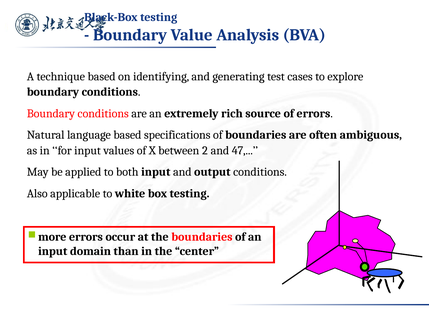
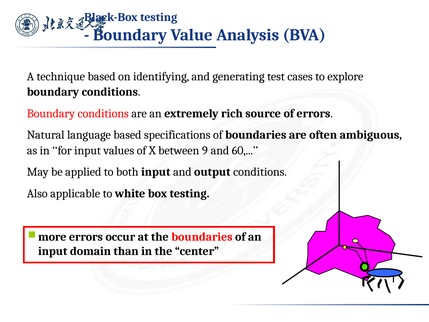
2: 2 -> 9
47: 47 -> 60
